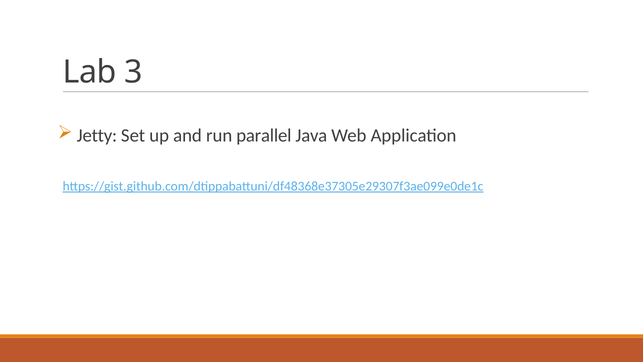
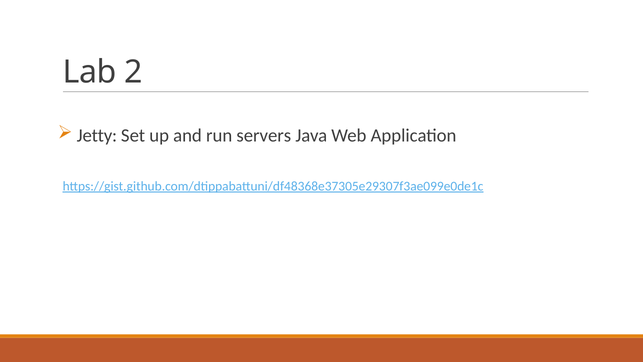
3: 3 -> 2
parallel: parallel -> servers
